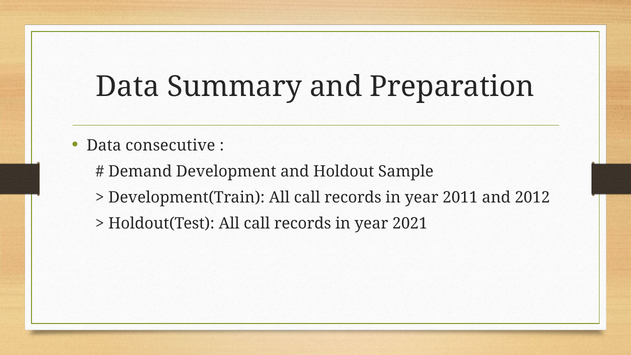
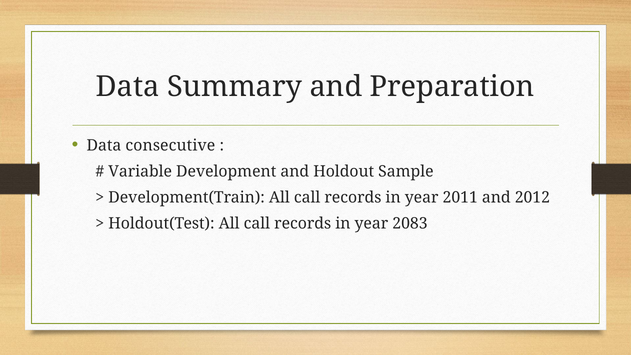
Demand: Demand -> Variable
2021: 2021 -> 2083
